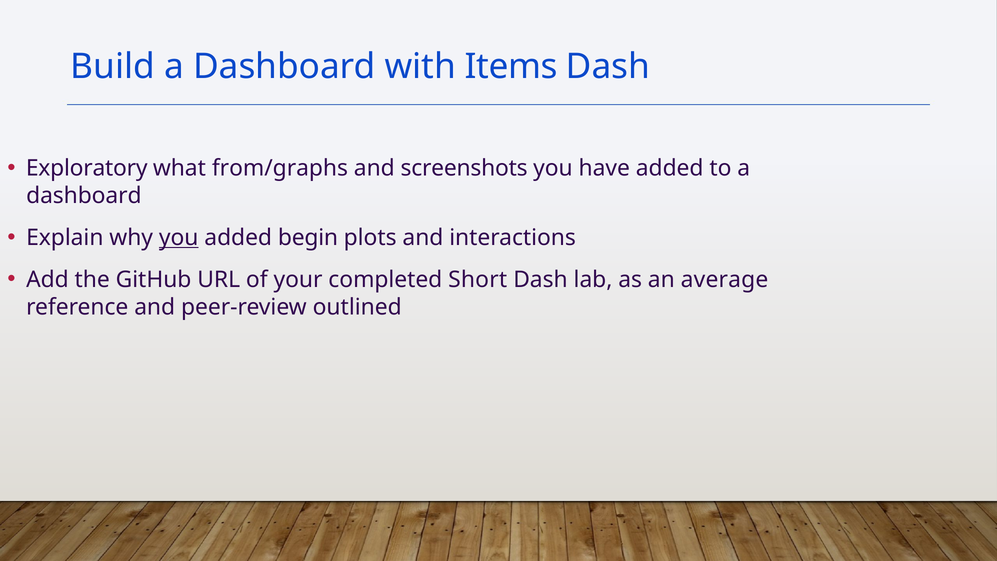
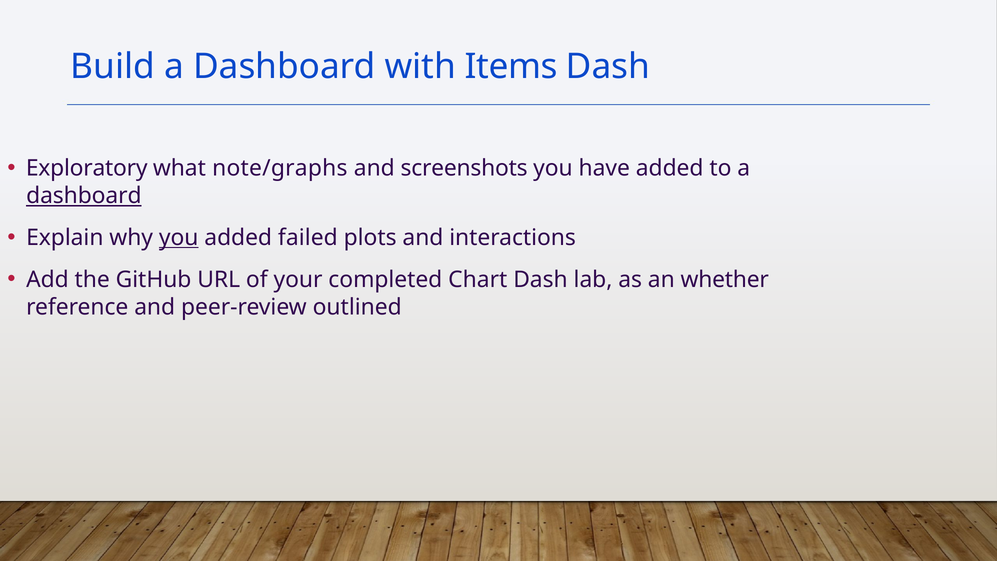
from/graphs: from/graphs -> note/graphs
dashboard at (84, 196) underline: none -> present
begin: begin -> failed
Short: Short -> Chart
average: average -> whether
